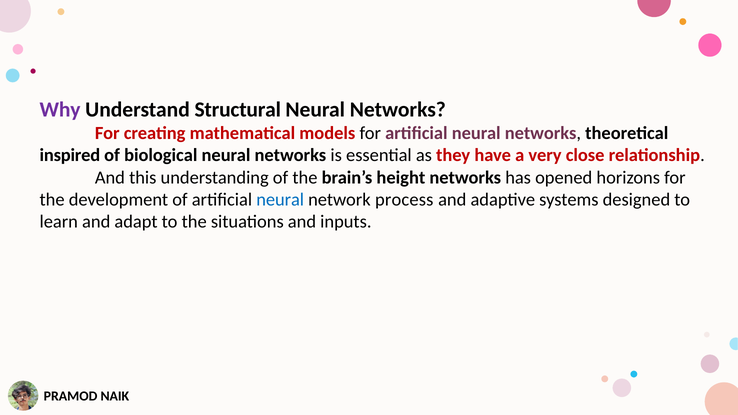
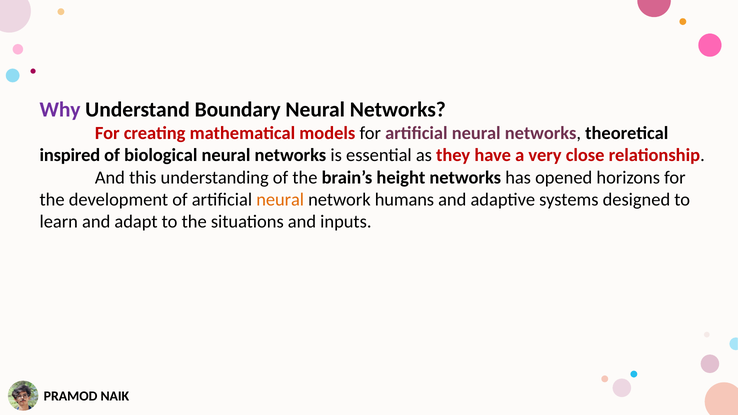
Structural: Structural -> Boundary
neural at (280, 200) colour: blue -> orange
process: process -> humans
